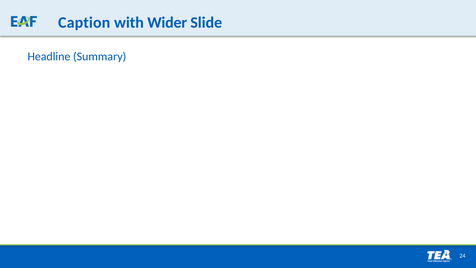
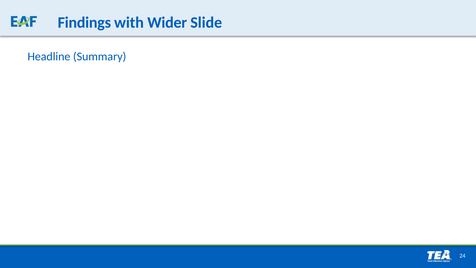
Caption: Caption -> Findings
